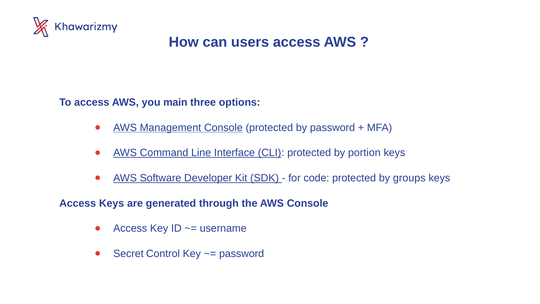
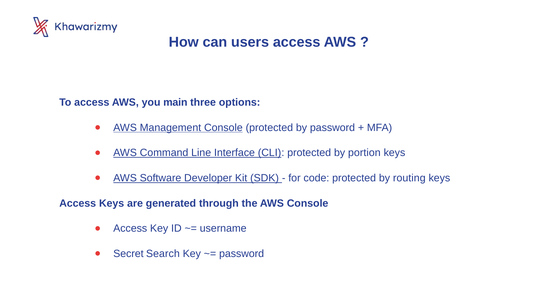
groups: groups -> routing
Control: Control -> Search
